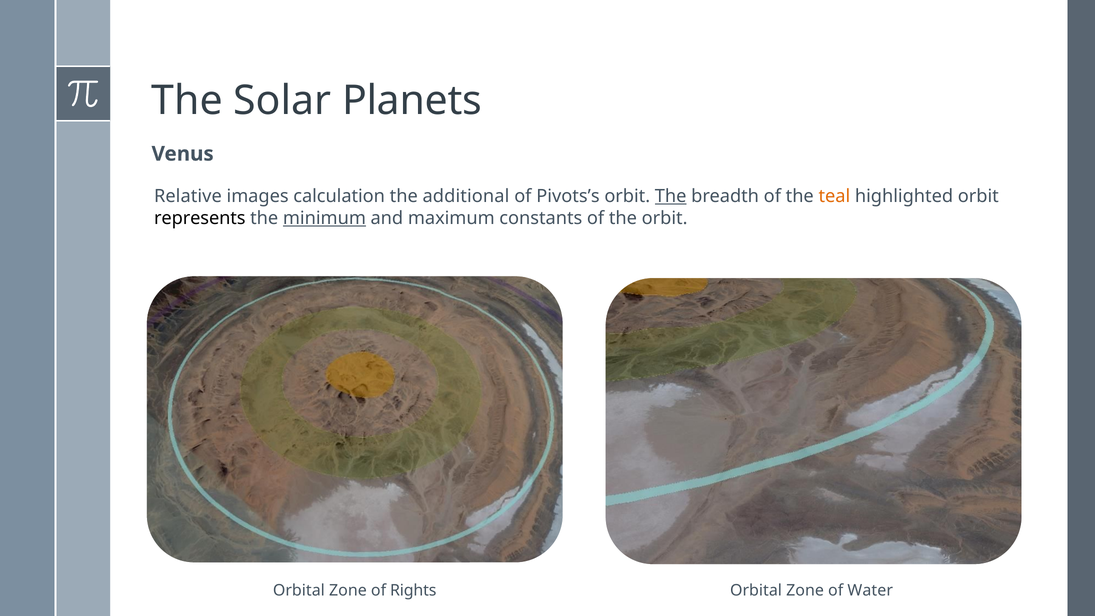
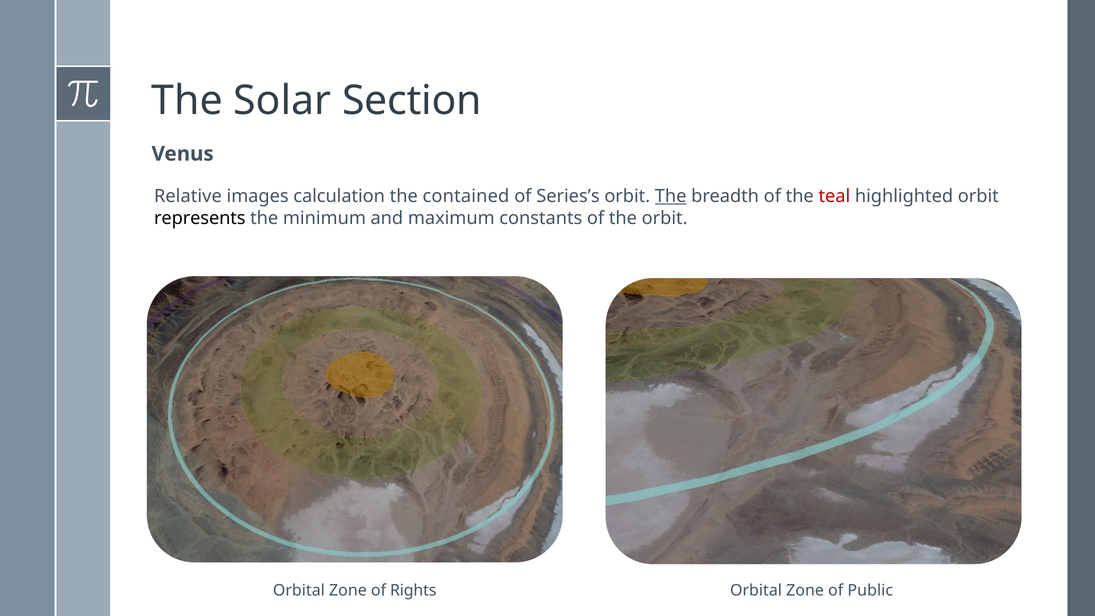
Planets: Planets -> Section
additional: additional -> contained
Pivots’s: Pivots’s -> Series’s
teal colour: orange -> red
minimum underline: present -> none
Water: Water -> Public
